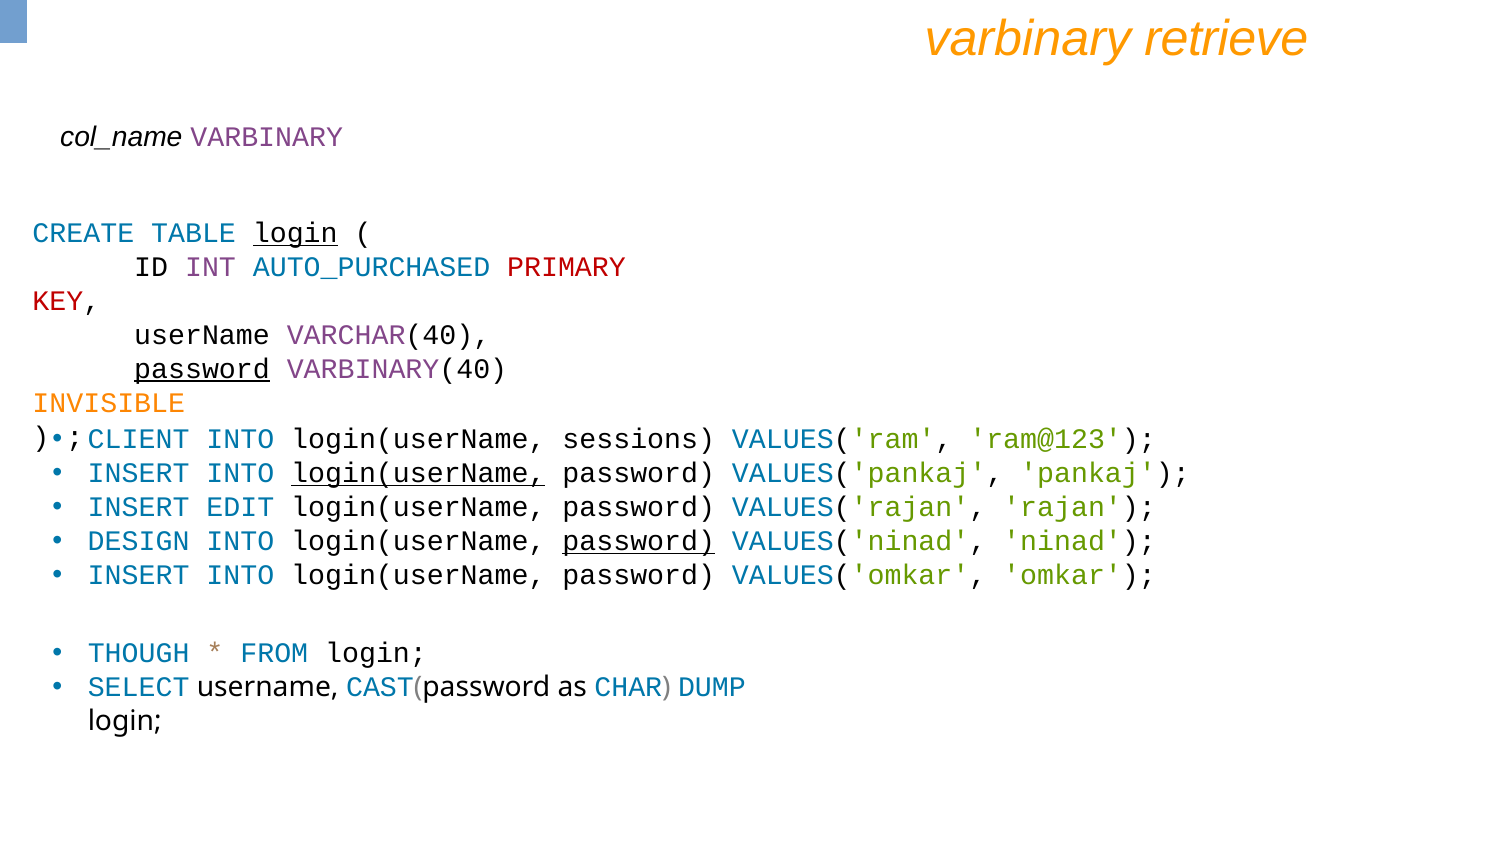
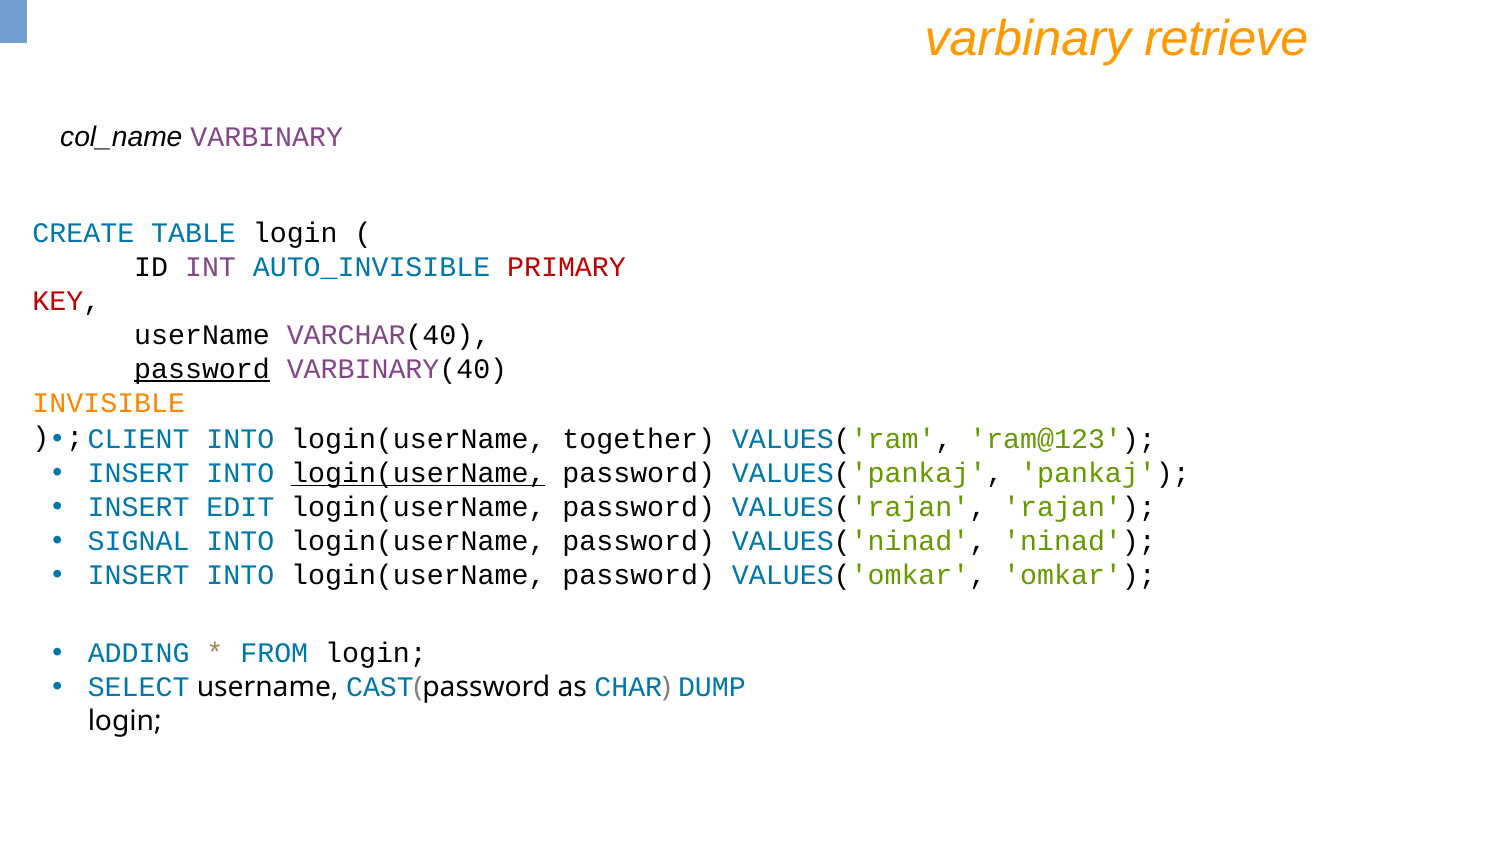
login at (295, 233) underline: present -> none
AUTO_PURCHASED: AUTO_PURCHASED -> AUTO_INVISIBLE
sessions: sessions -> together
DESIGN: DESIGN -> SIGNAL
password at (639, 541) underline: present -> none
THOUGH: THOUGH -> ADDING
